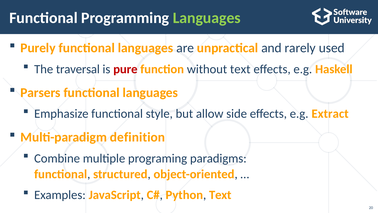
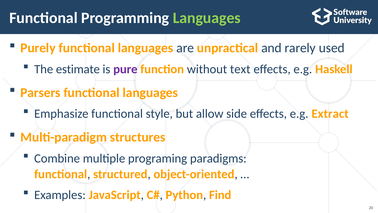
traversal: traversal -> estimate
pure colour: red -> purple
definition: definition -> structures
Python Text: Text -> Find
